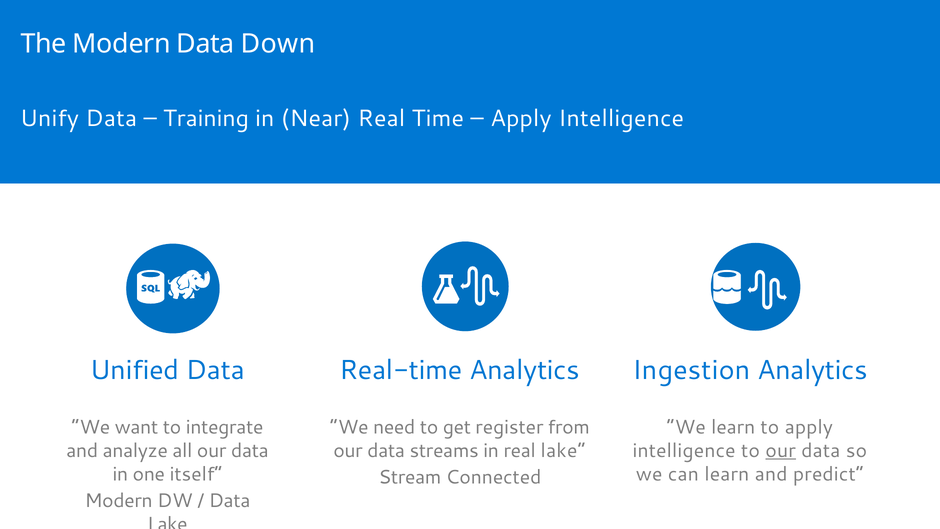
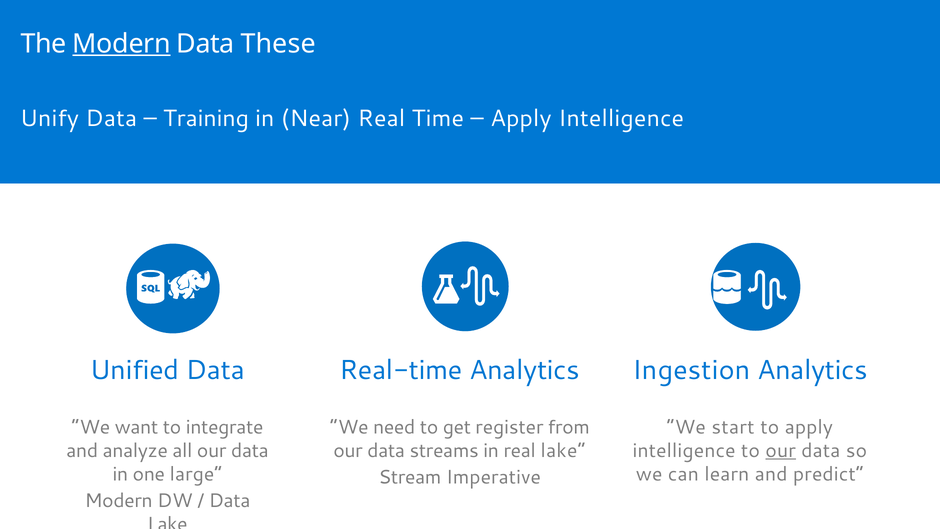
Modern at (122, 44) underline: none -> present
Down: Down -> These
We learn: learn -> start
itself: itself -> large
Connected: Connected -> Imperative
